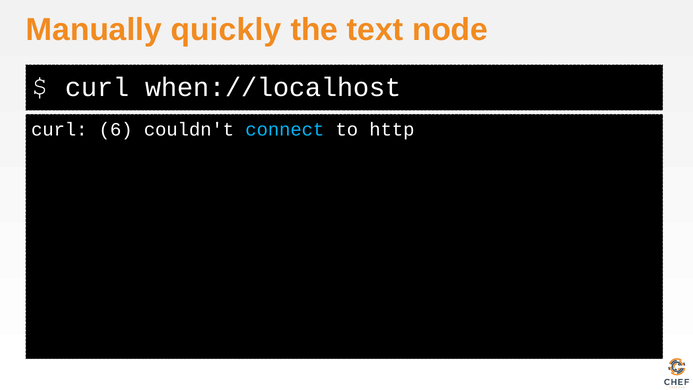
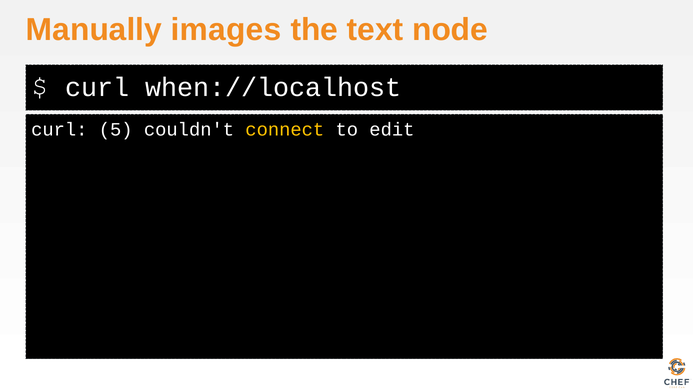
quickly: quickly -> images
6: 6 -> 5
connect colour: light blue -> yellow
http: http -> edit
